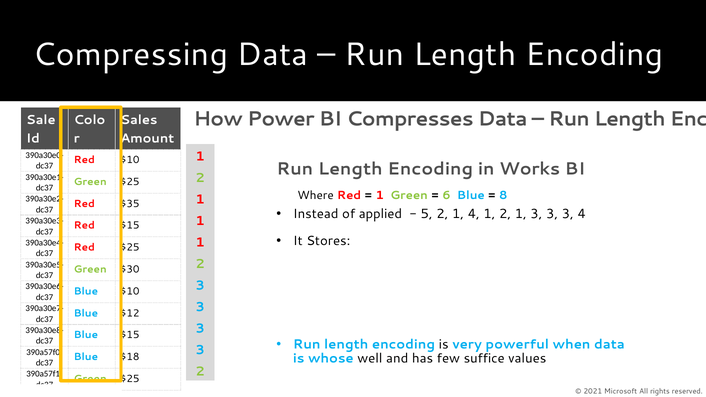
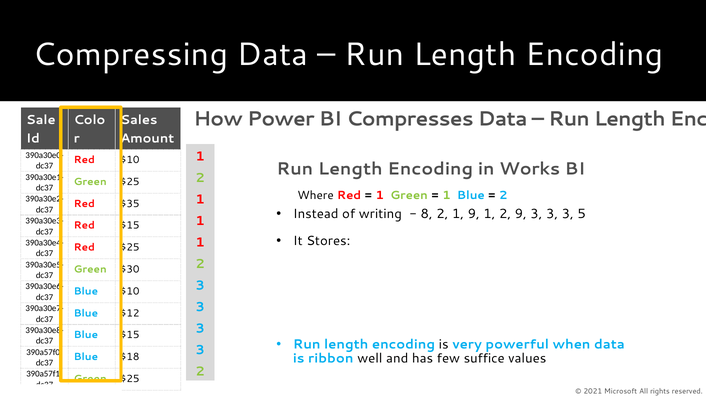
6 at (446, 195): 6 -> 1
8 at (503, 195): 8 -> 2
applied: applied -> writing
5: 5 -> 8
1 4: 4 -> 9
1 at (521, 214): 1 -> 9
3 4: 4 -> 5
whose: whose -> ribbon
